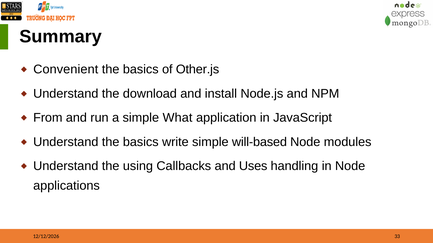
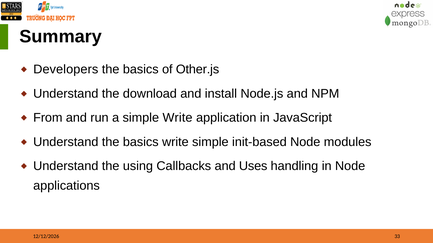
Convenient: Convenient -> Developers
simple What: What -> Write
will-based: will-based -> init-based
